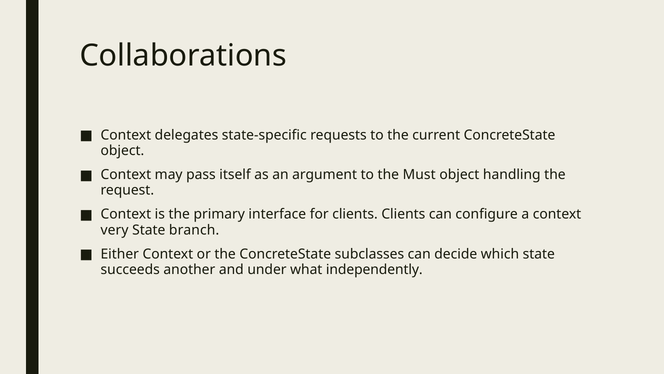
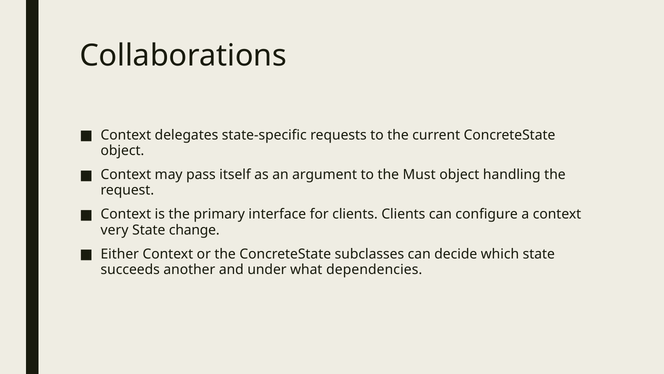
branch: branch -> change
independently: independently -> dependencies
